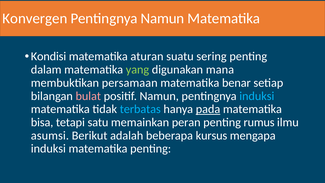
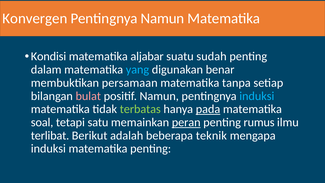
aturan: aturan -> aljabar
sering: sering -> sudah
yang colour: light green -> light blue
mana: mana -> benar
benar: benar -> tanpa
terbatas colour: light blue -> light green
bisa: bisa -> soal
peran underline: none -> present
asumsi: asumsi -> terlibat
kursus: kursus -> teknik
